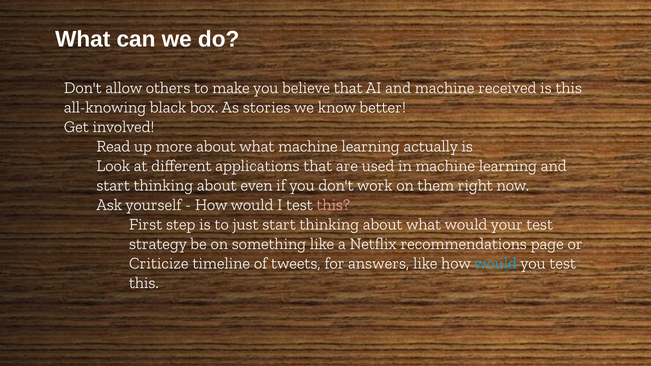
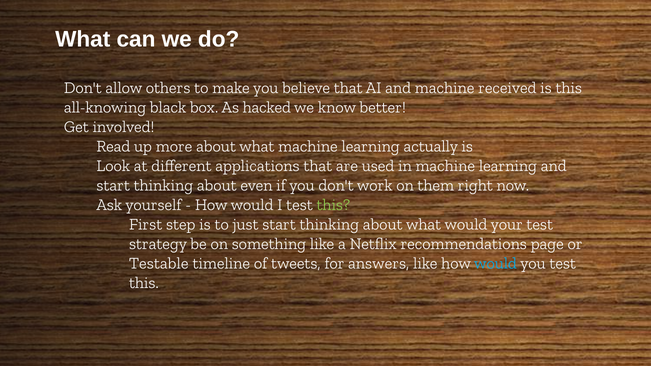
stories: stories -> hacked
this at (333, 205) colour: pink -> light green
Criticize: Criticize -> Testable
